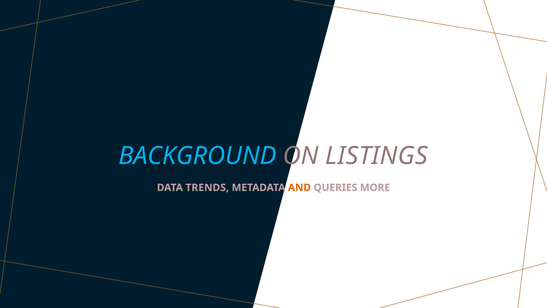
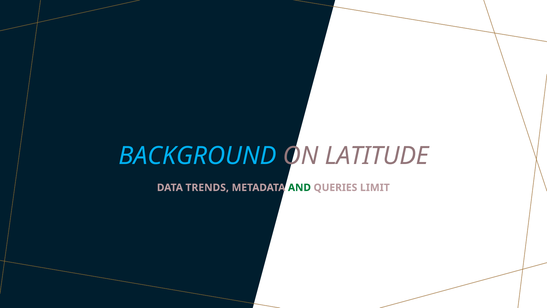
LISTINGS: LISTINGS -> LATITUDE
AND colour: orange -> green
MORE: MORE -> LIMIT
